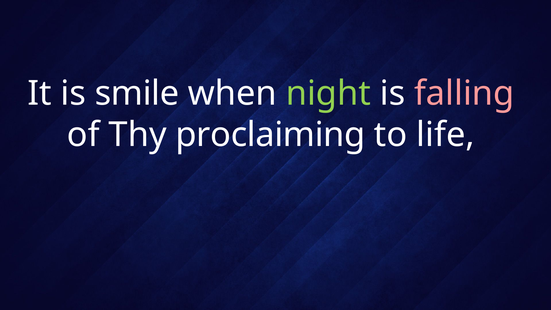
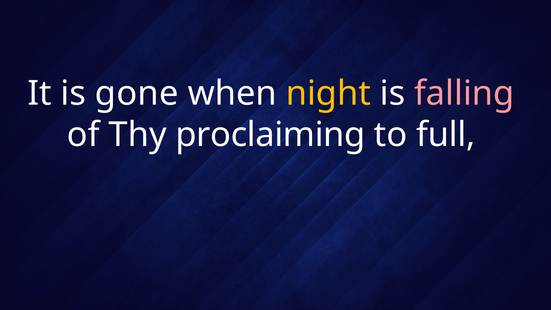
smile: smile -> gone
night colour: light green -> yellow
life: life -> full
